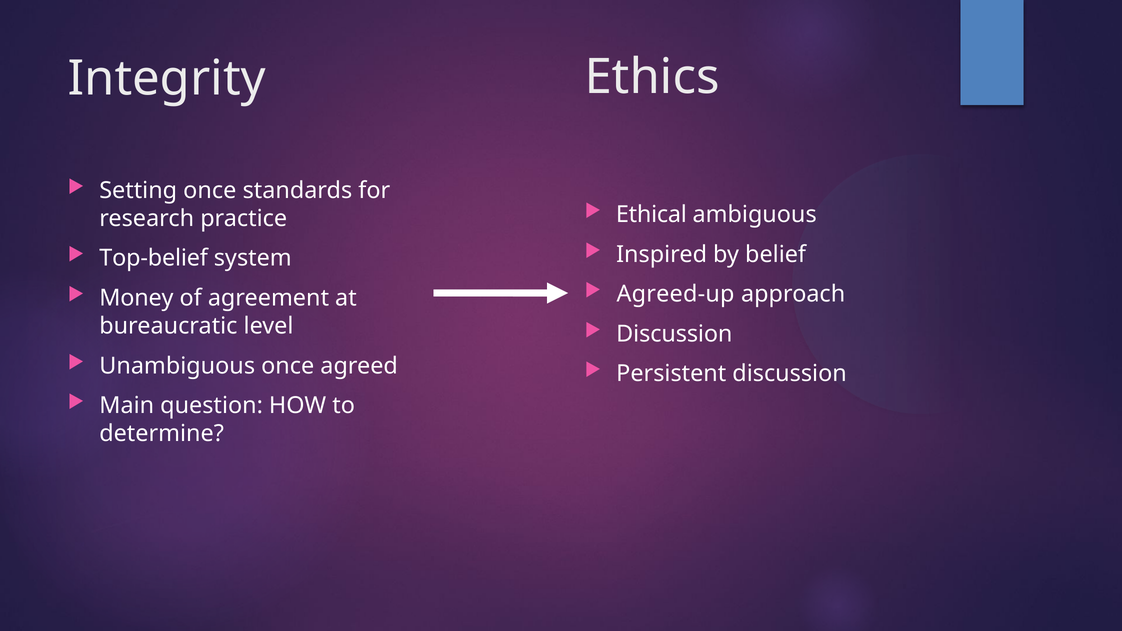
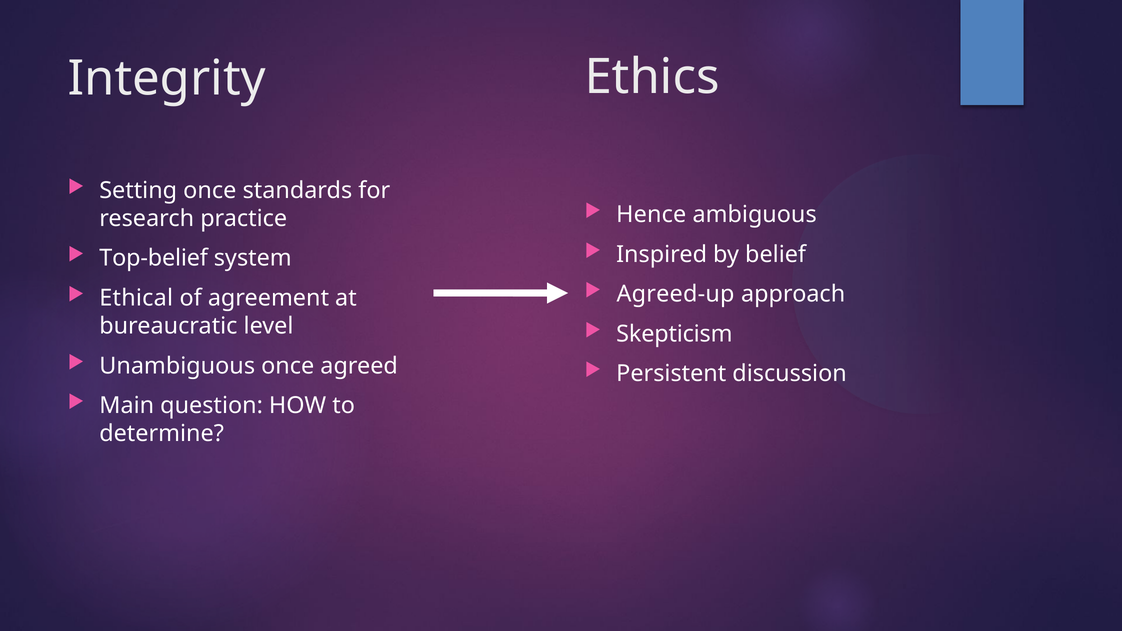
Ethical: Ethical -> Hence
Money: Money -> Ethical
Discussion at (674, 334): Discussion -> Skepticism
